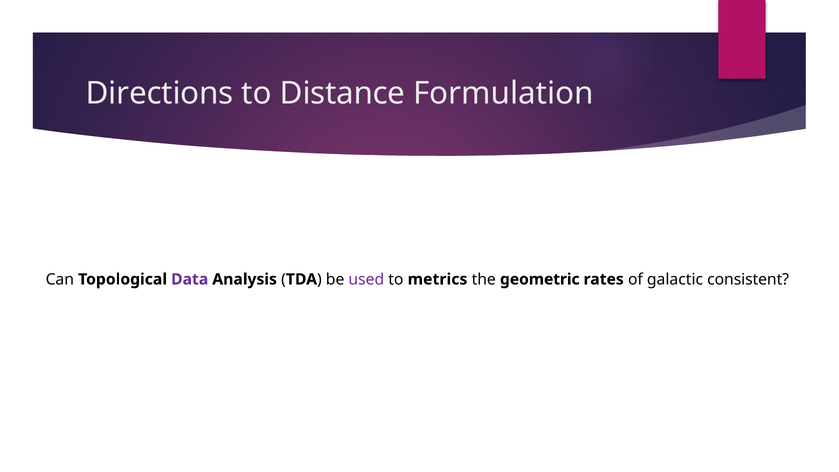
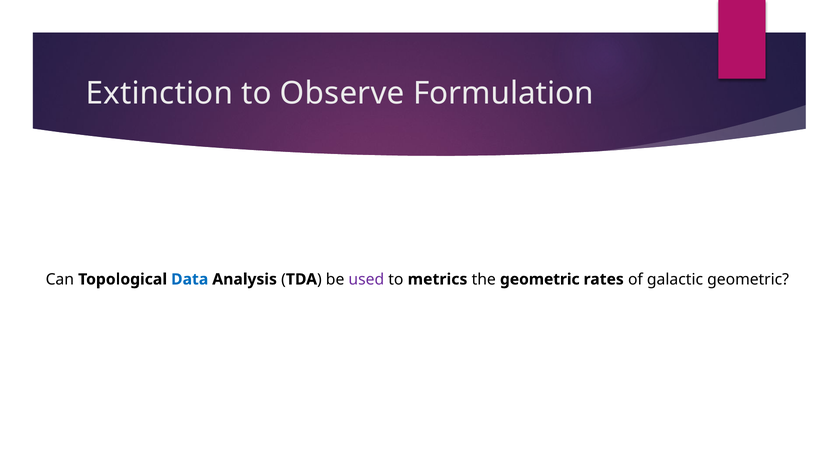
Directions: Directions -> Extinction
Distance: Distance -> Observe
Data colour: purple -> blue
galactic consistent: consistent -> geometric
